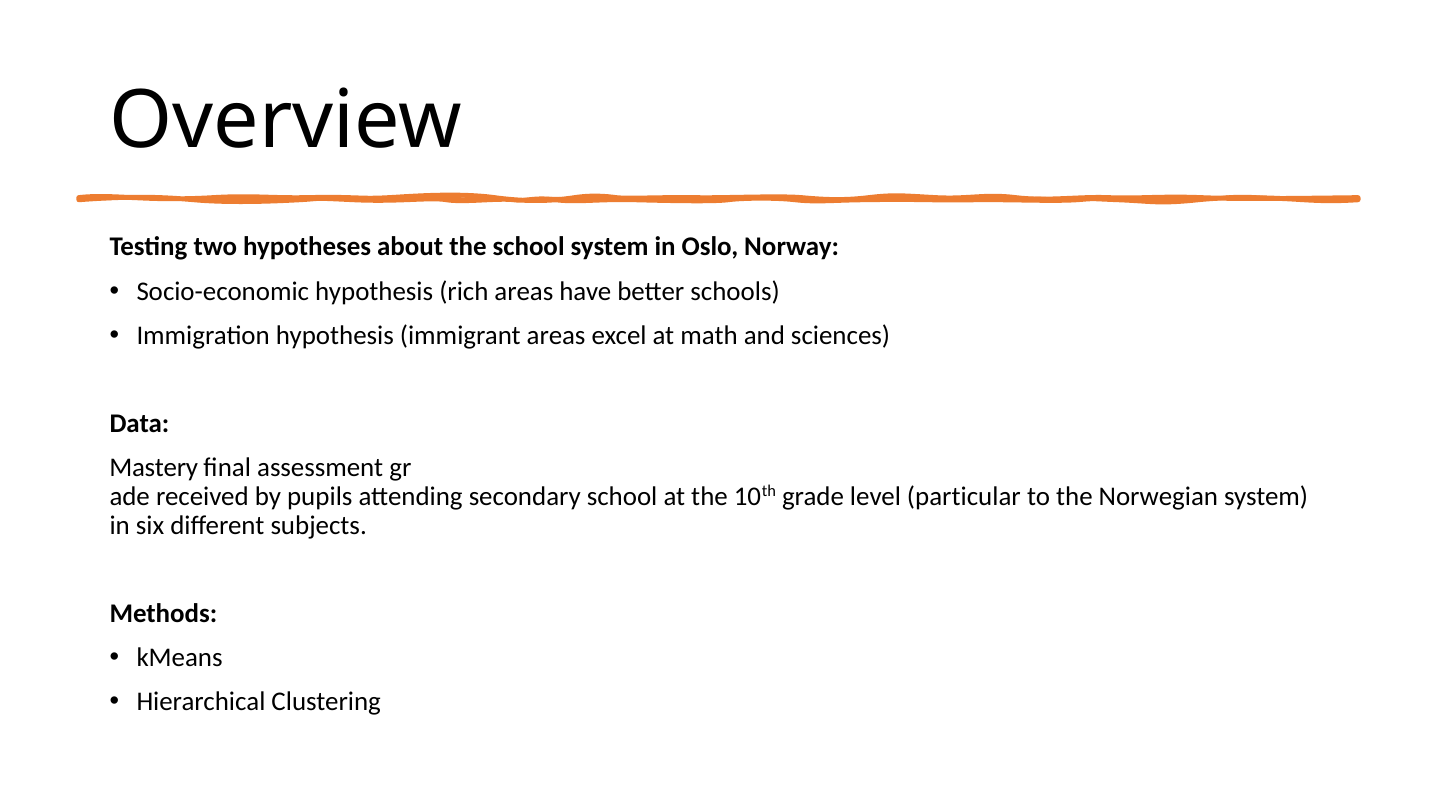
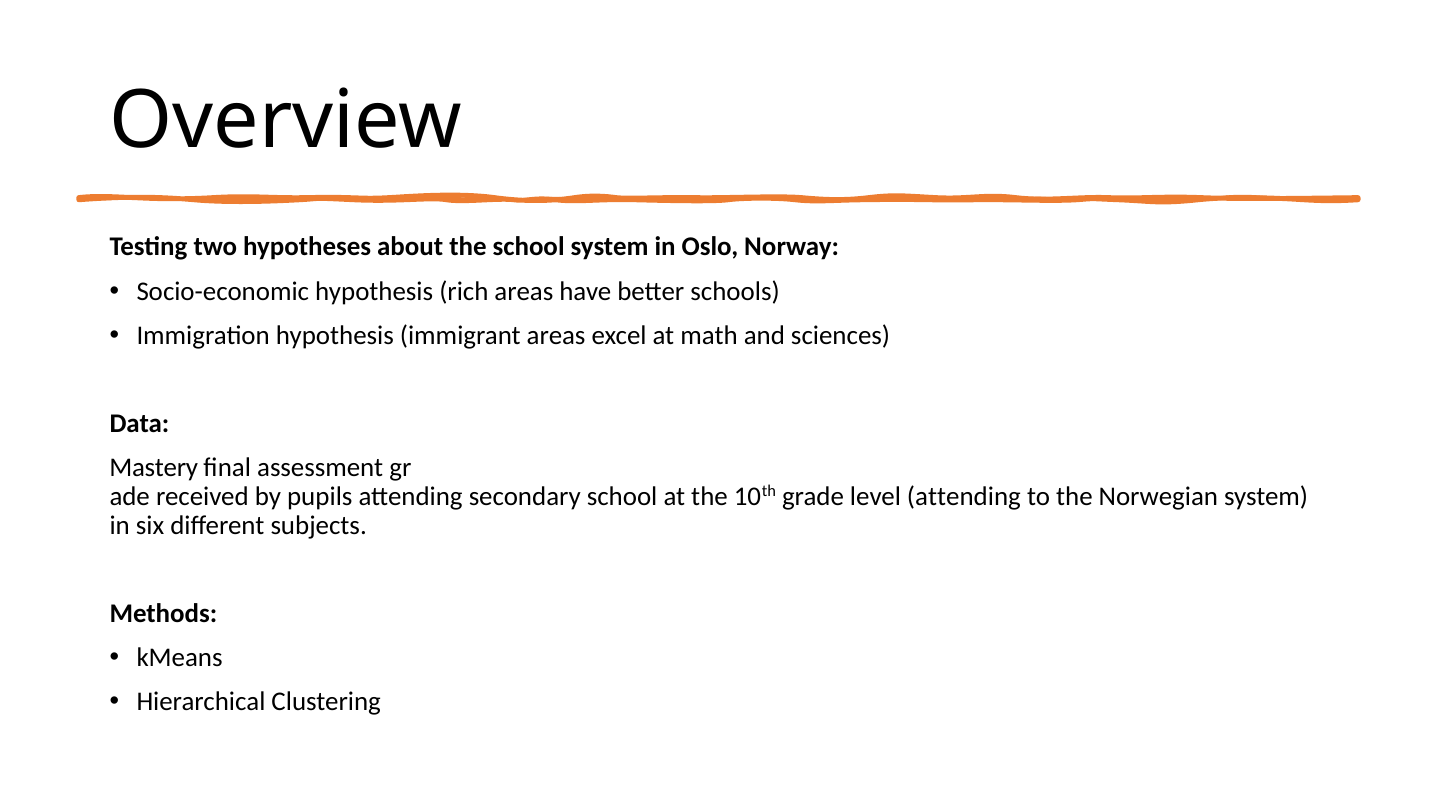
level particular: particular -> attending
